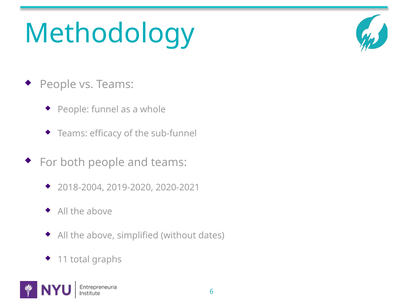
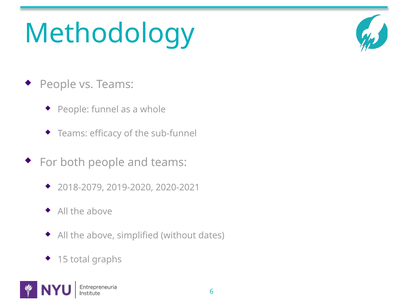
2018-2004: 2018-2004 -> 2018-2079
11: 11 -> 15
